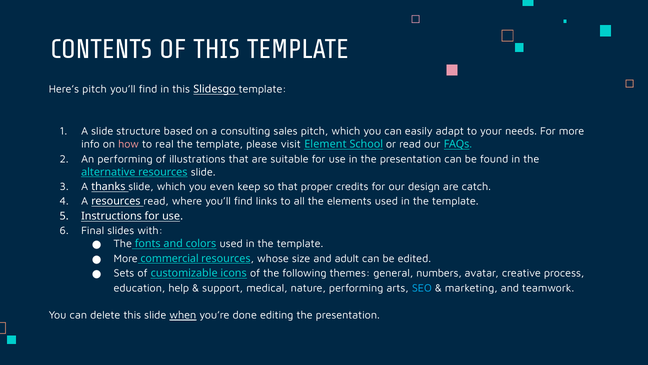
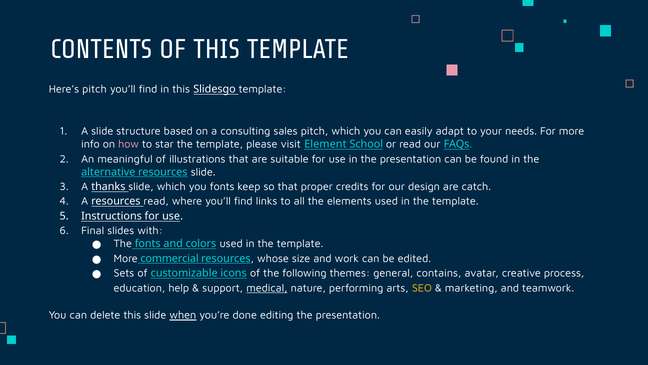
real: real -> star
An performing: performing -> meaningful
you even: even -> fonts
adult: adult -> work
numbers: numbers -> contains
medical underline: none -> present
SEO colour: light blue -> yellow
